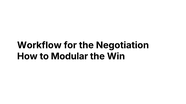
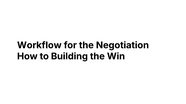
Modular: Modular -> Building
